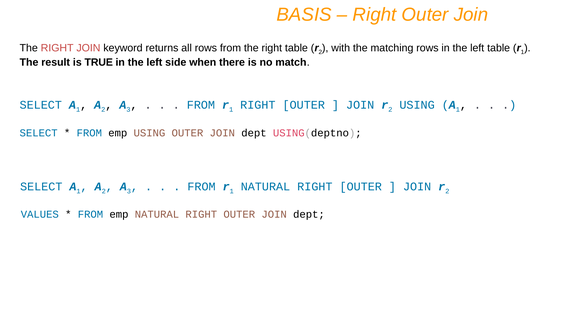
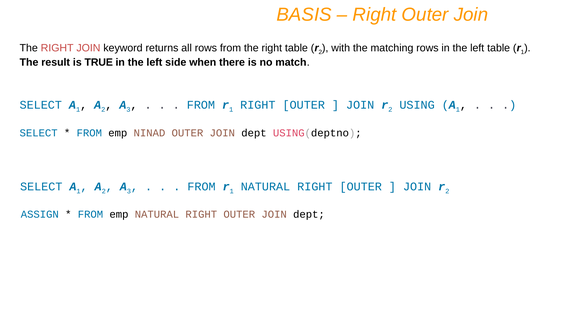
emp USING: USING -> NINAD
VALUES: VALUES -> ASSIGN
